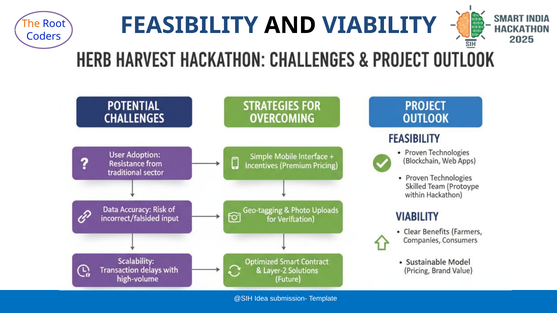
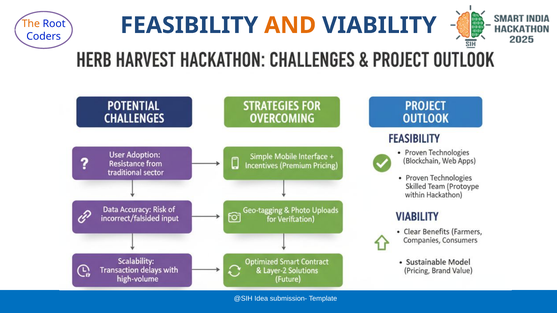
AND colour: black -> orange
